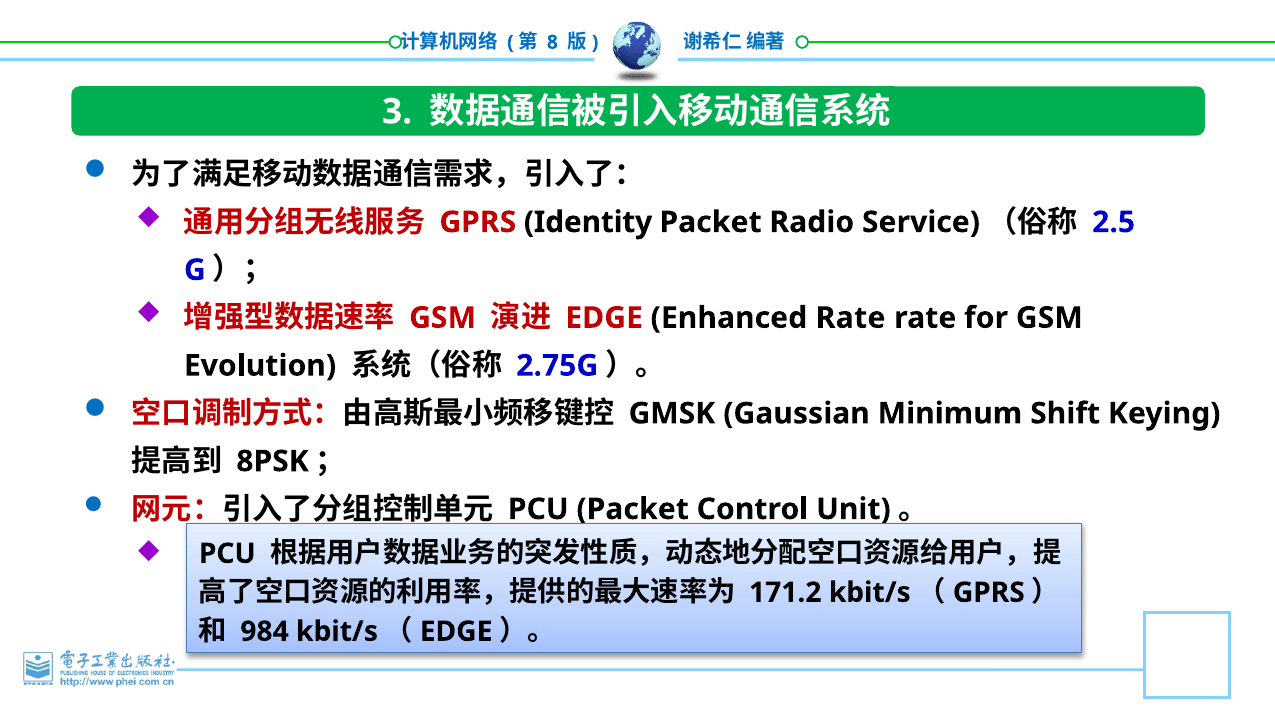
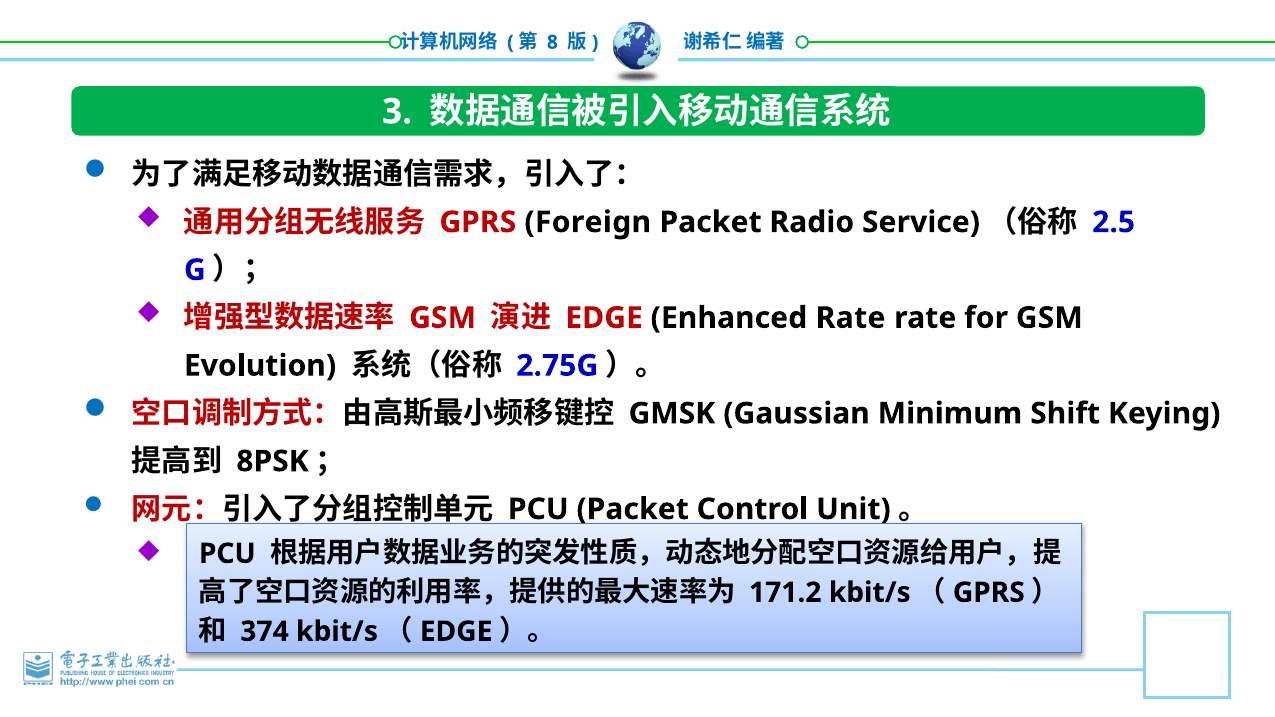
Identity: Identity -> Foreign
984: 984 -> 374
